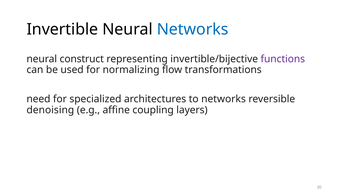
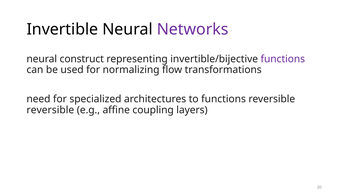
Networks at (193, 29) colour: blue -> purple
to networks: networks -> functions
denoising at (50, 110): denoising -> reversible
